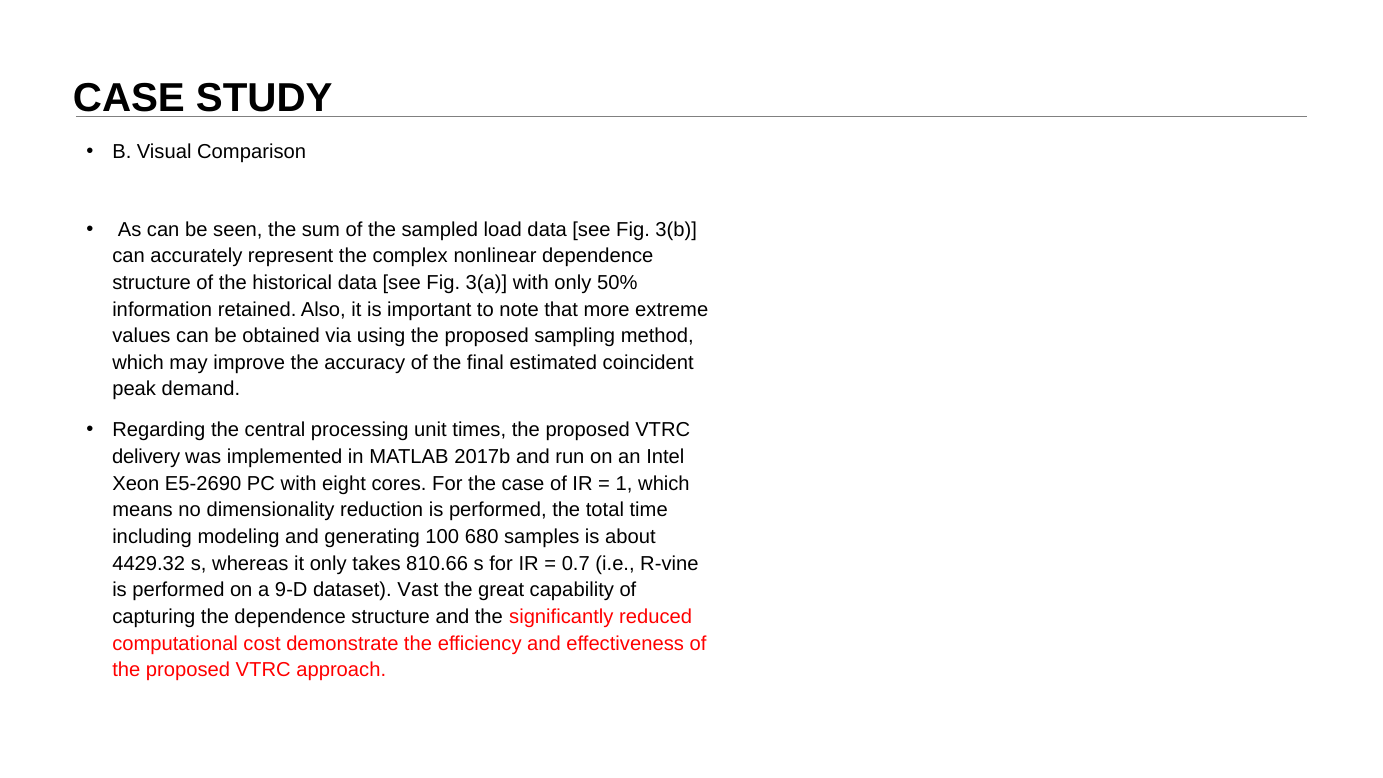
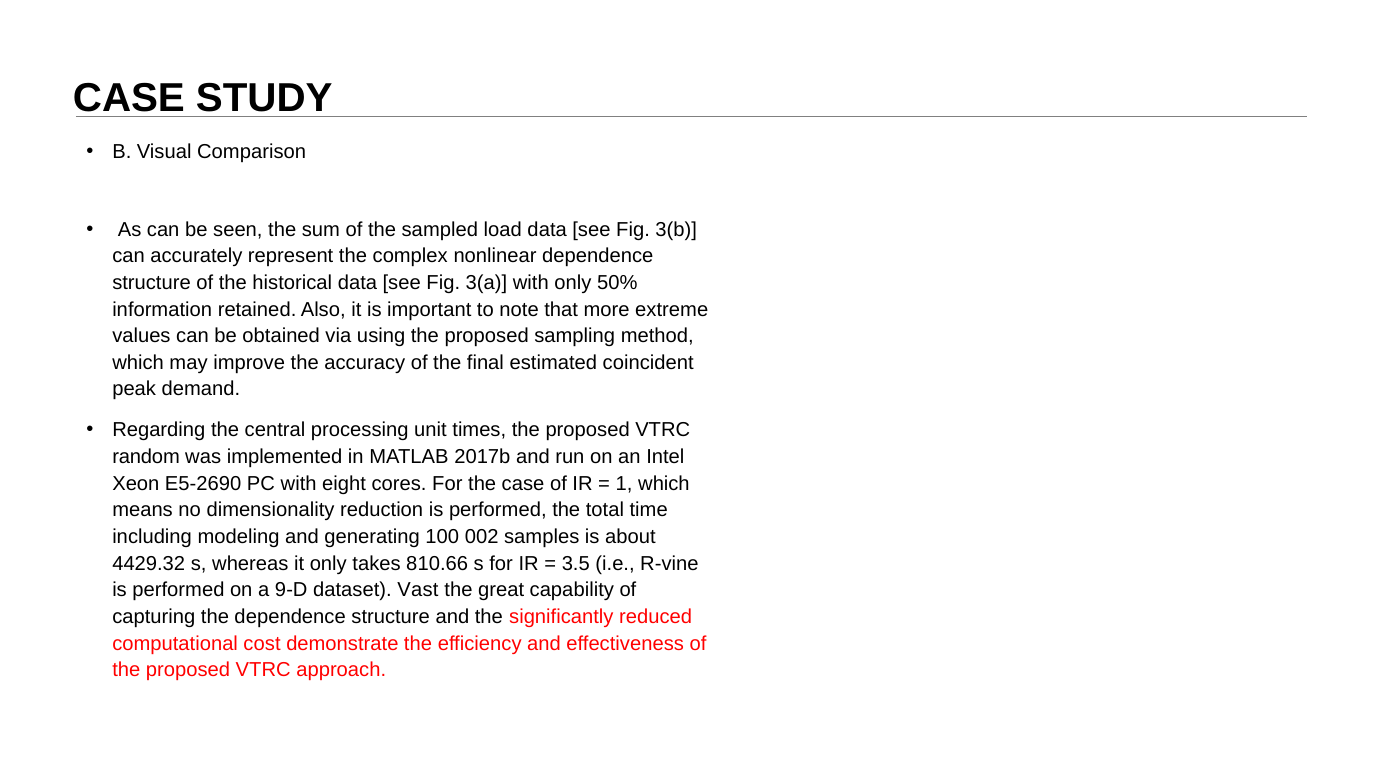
delivery: delivery -> random
680: 680 -> 002
0.7: 0.7 -> 3.5
